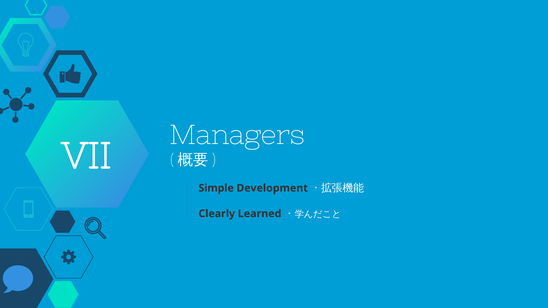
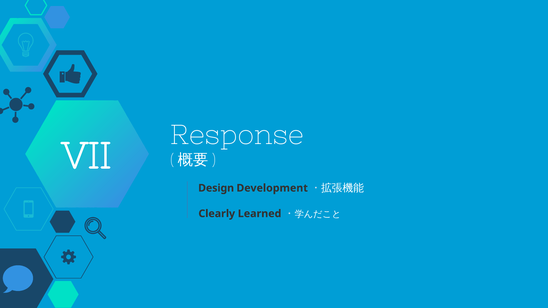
Managers: Managers -> Response
Simple: Simple -> Design
